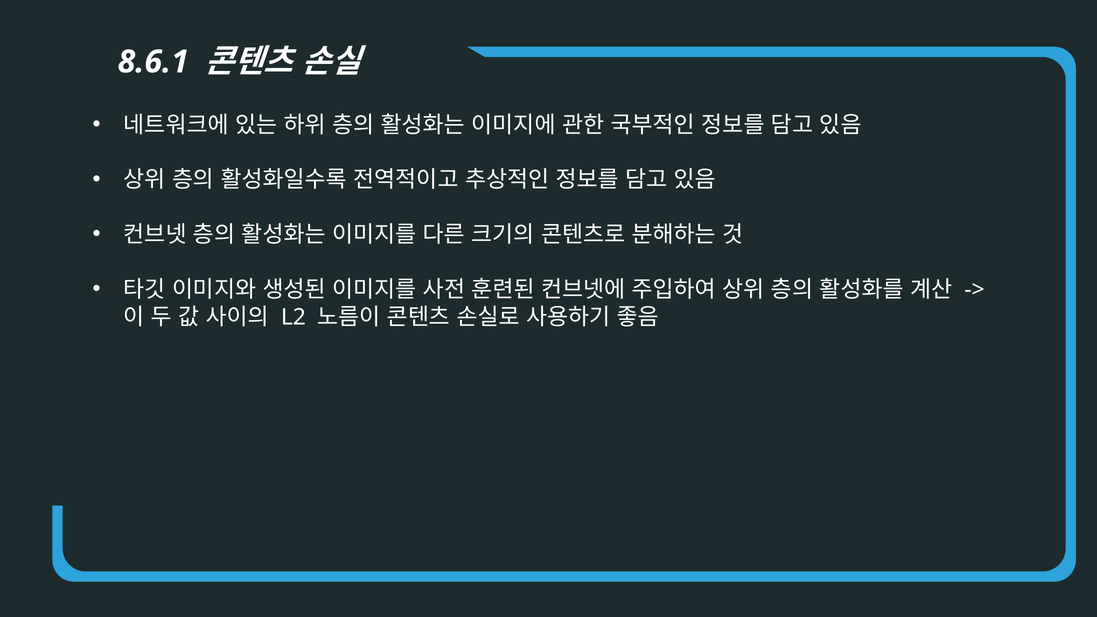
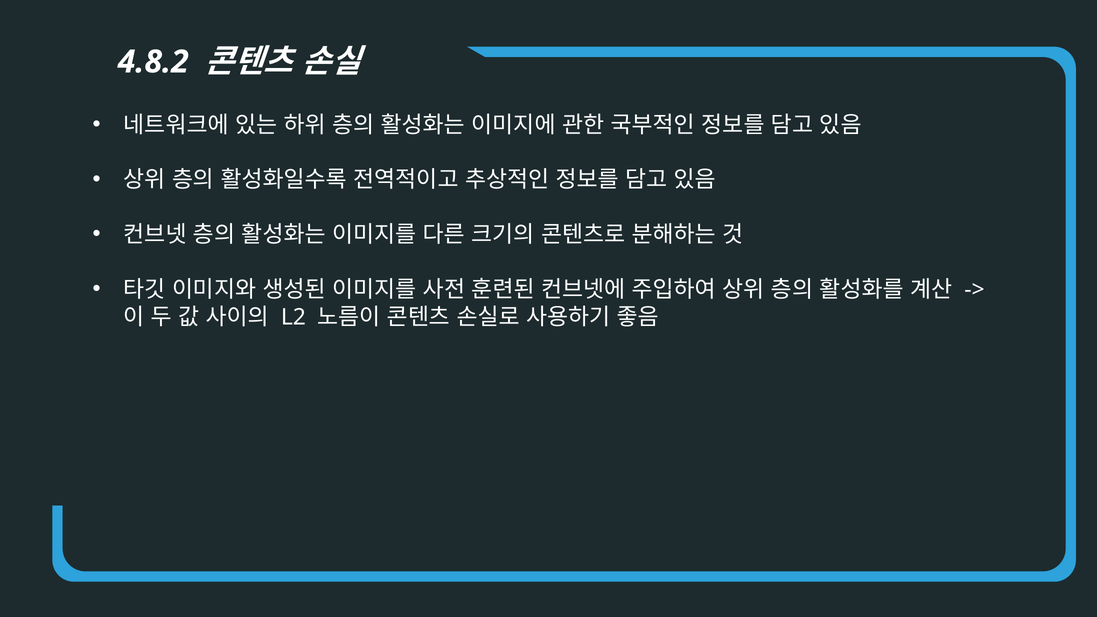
8.6.1: 8.6.1 -> 4.8.2
